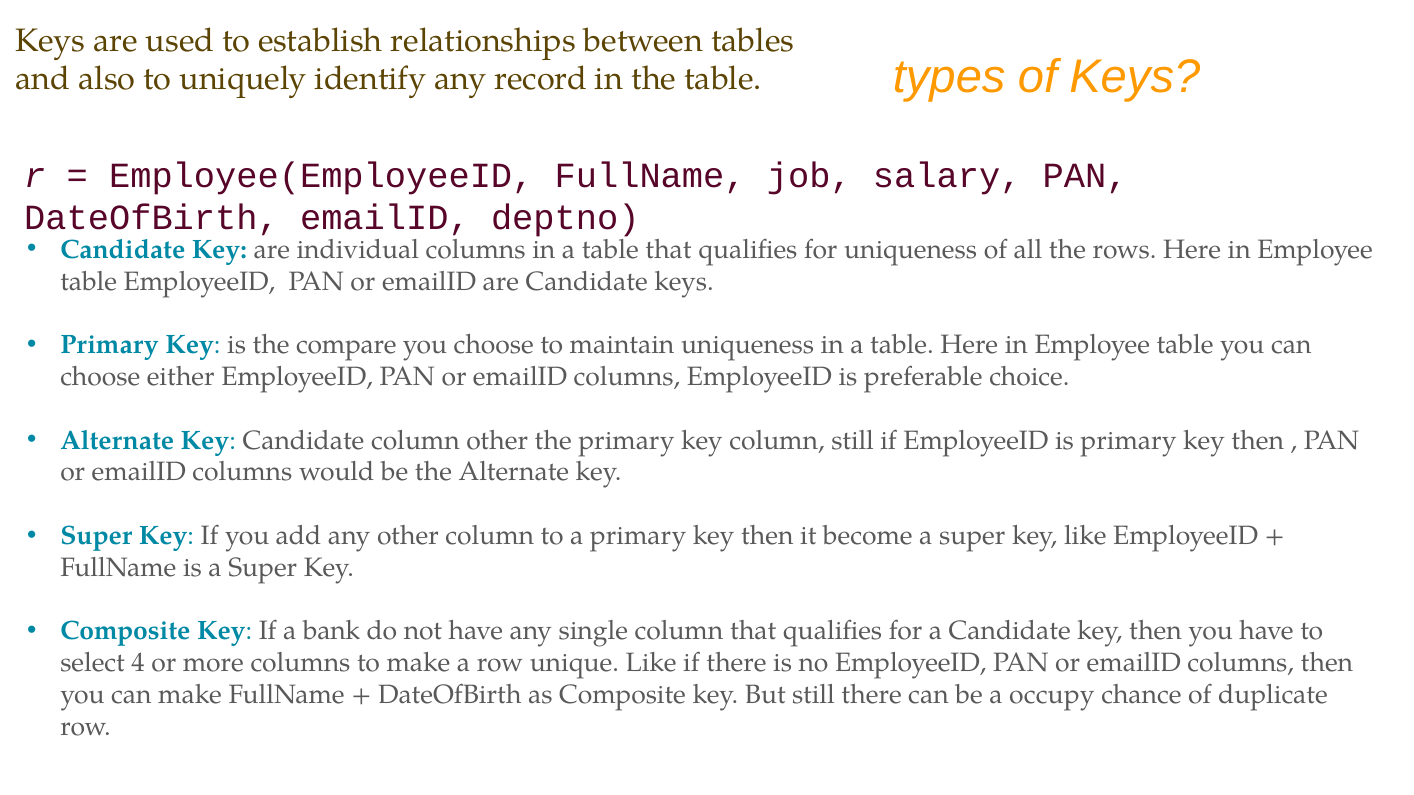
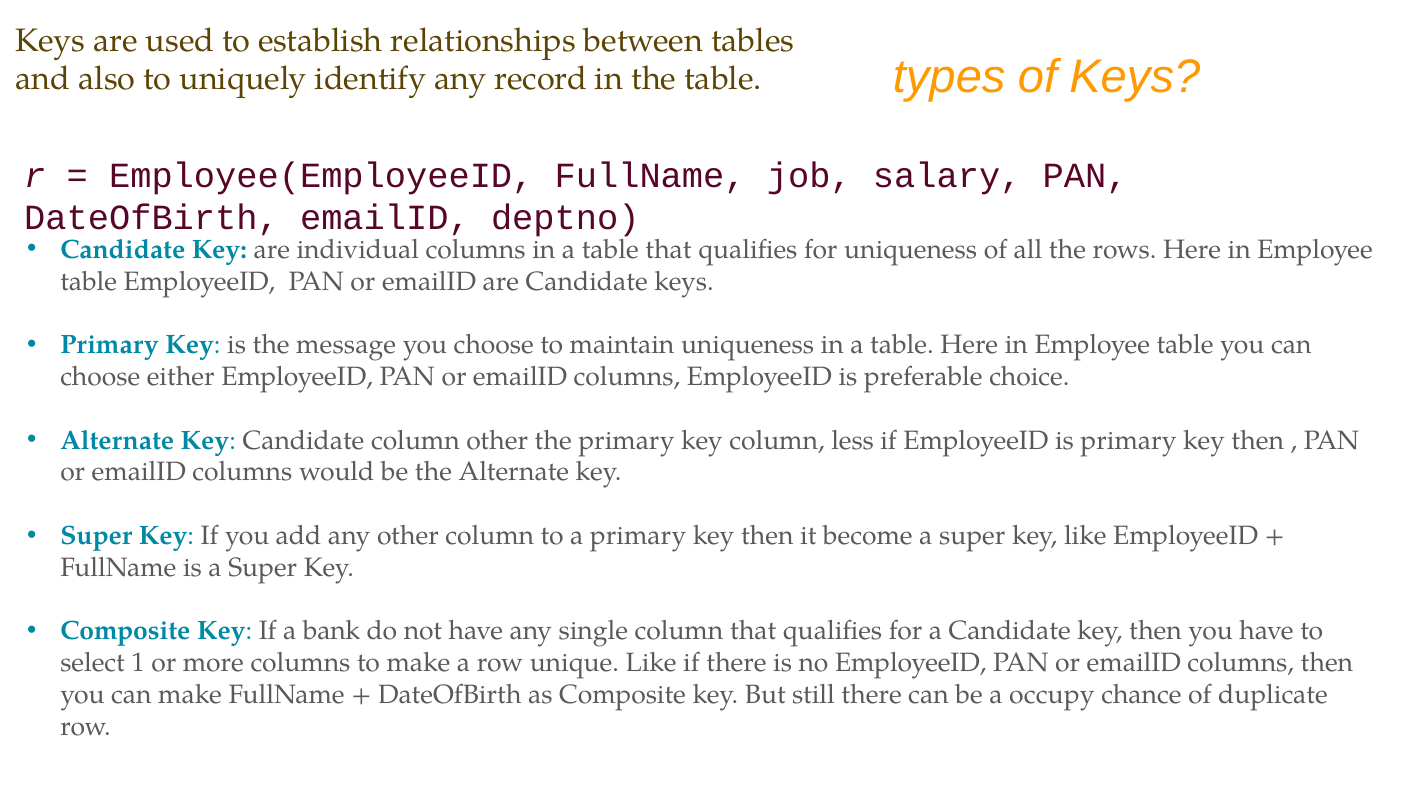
compare: compare -> message
column still: still -> less
4: 4 -> 1
